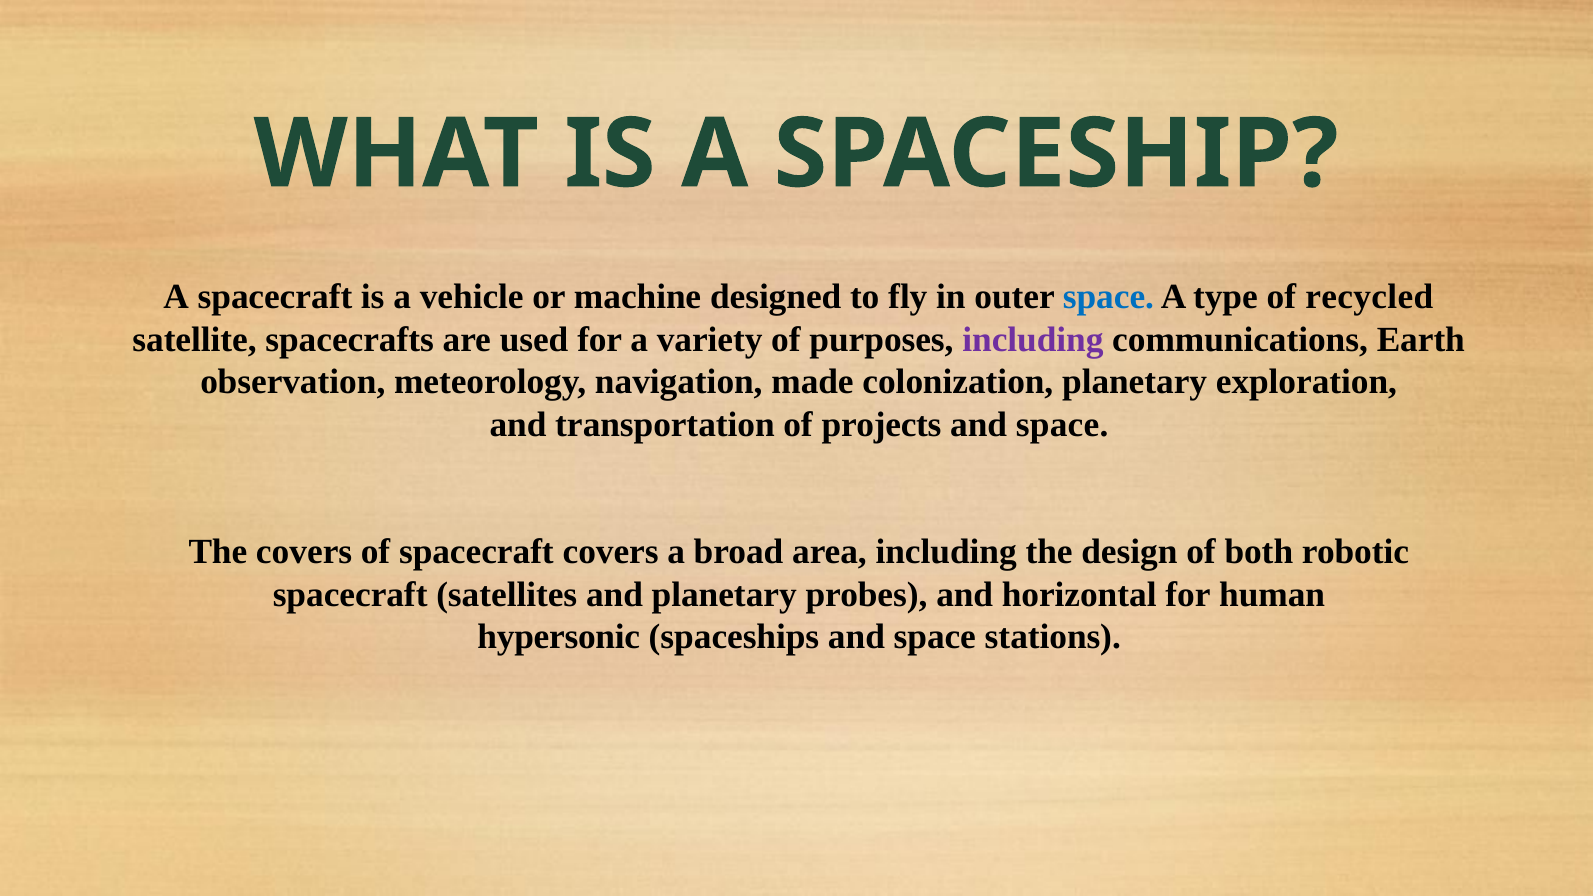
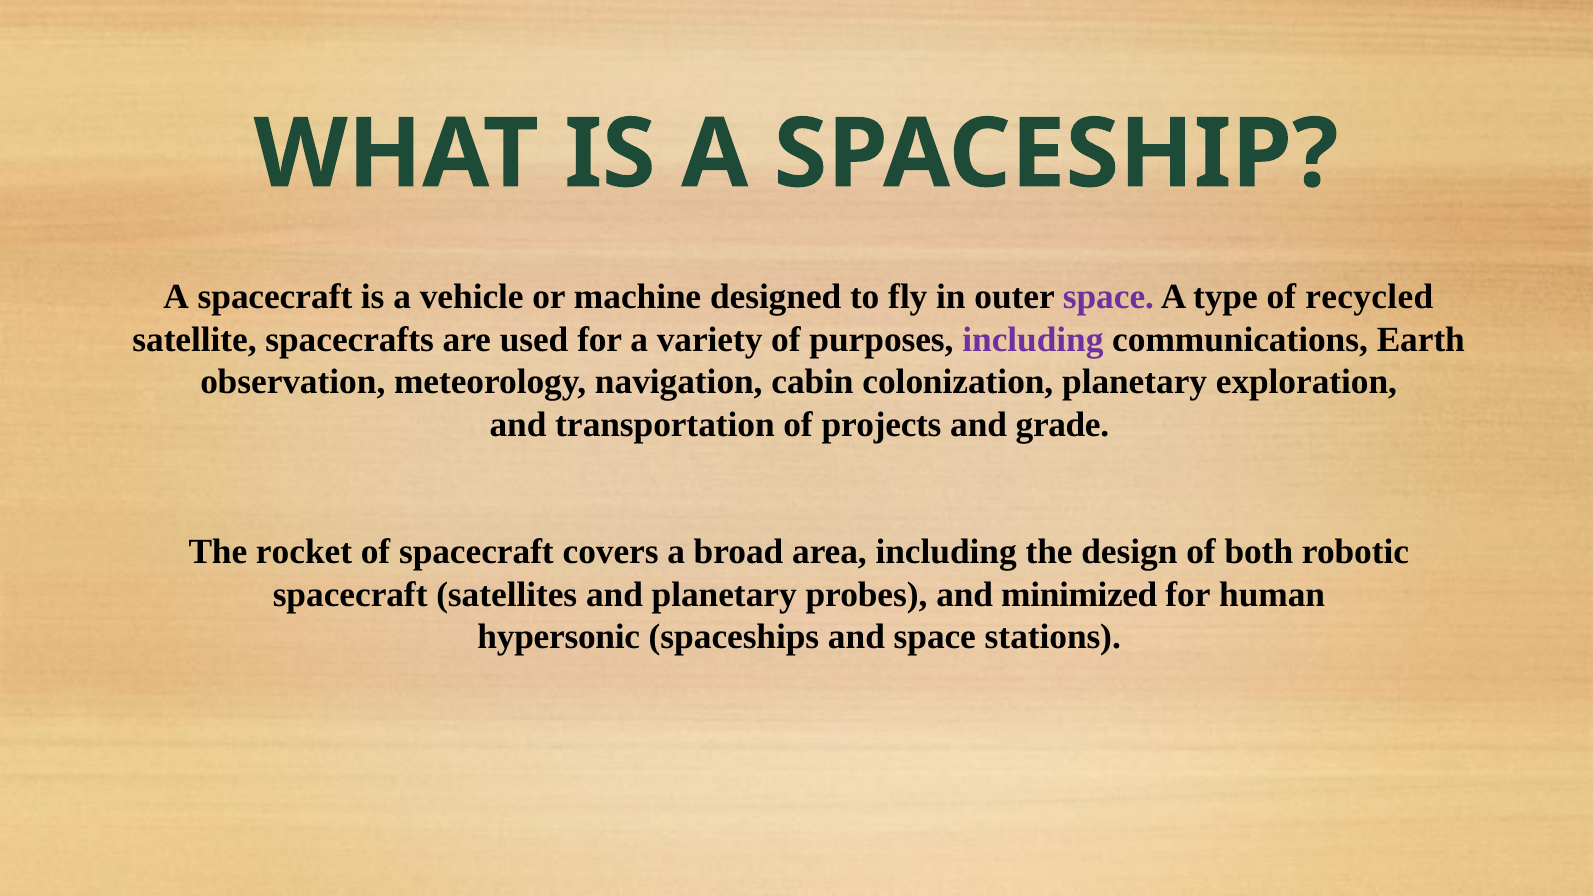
space at (1108, 297) colour: blue -> purple
made: made -> cabin
space at (1062, 425): space -> grade
The covers: covers -> rocket
horizontal: horizontal -> minimized
